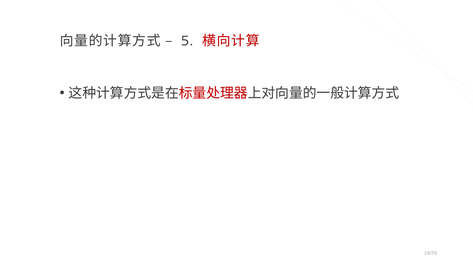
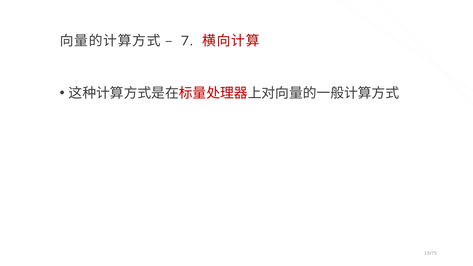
5: 5 -> 7
